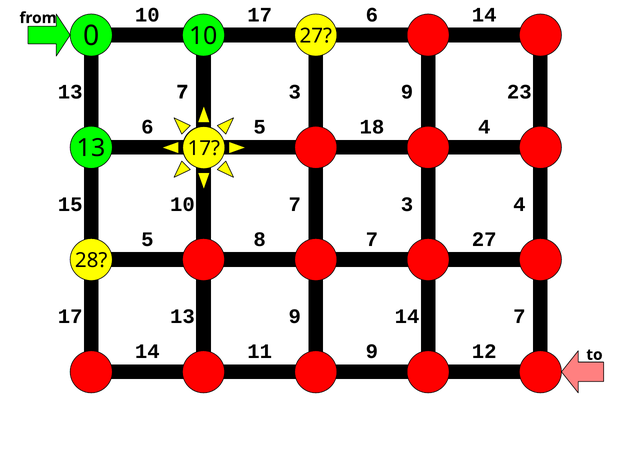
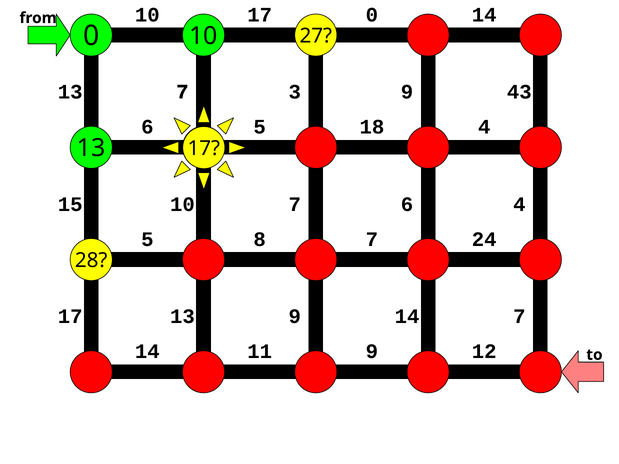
10 6: 6 -> 0
23: 23 -> 43
10 3: 3 -> 6
7 27: 27 -> 24
